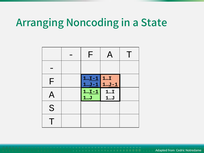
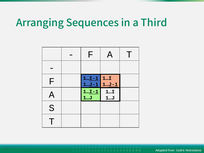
Noncoding: Noncoding -> Sequences
State: State -> Third
